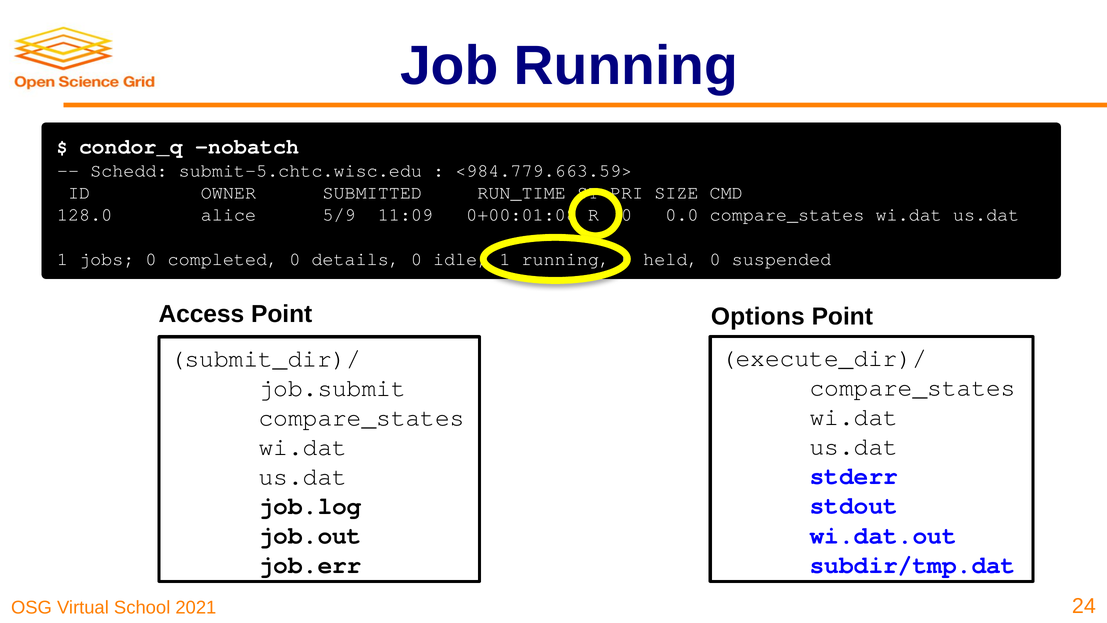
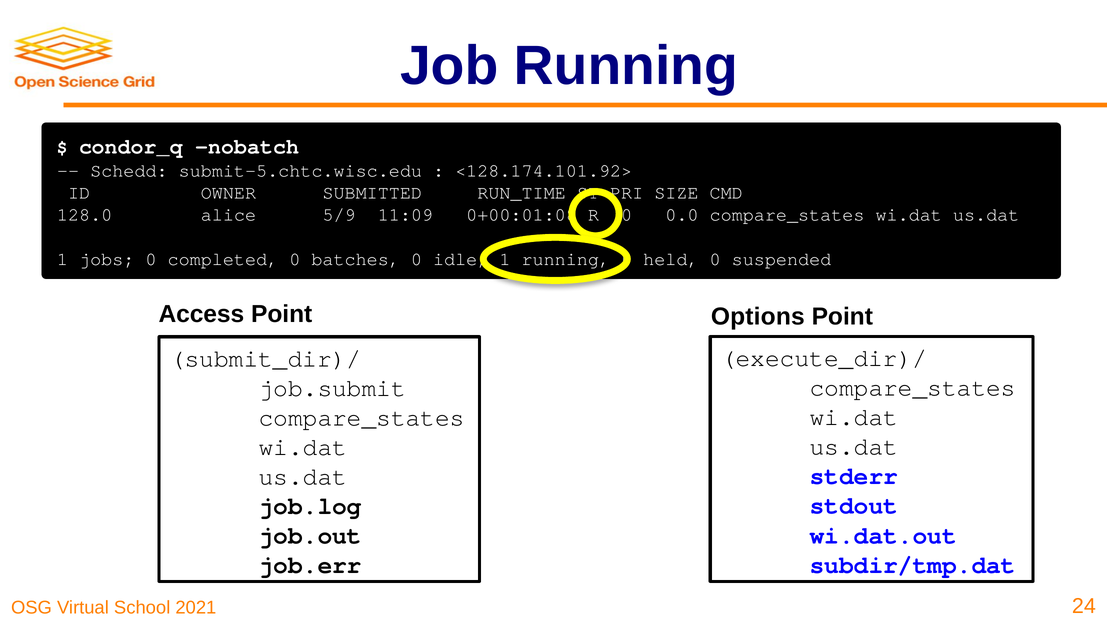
<984.779.663.59>: <984.779.663.59> -> <128.174.101.92>
details: details -> batches
